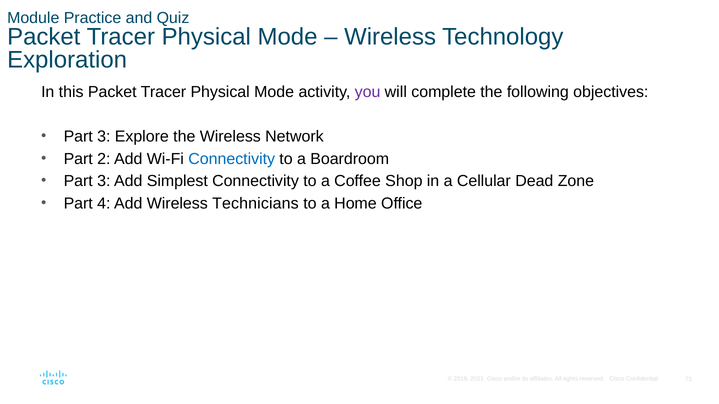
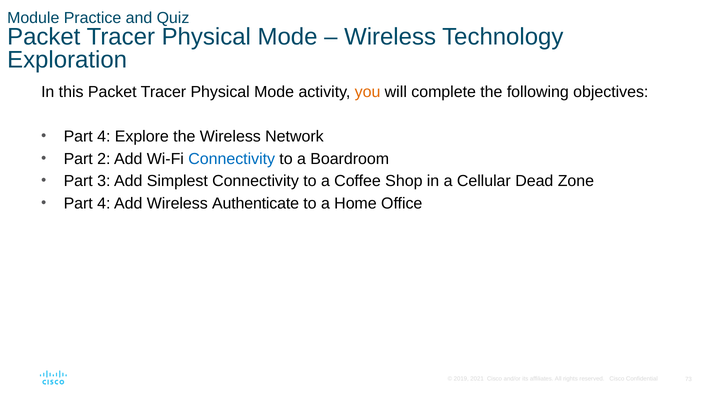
you colour: purple -> orange
3 at (104, 137): 3 -> 4
Technicians: Technicians -> Authenticate
